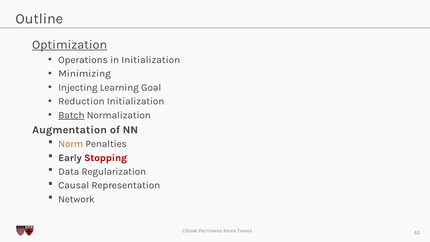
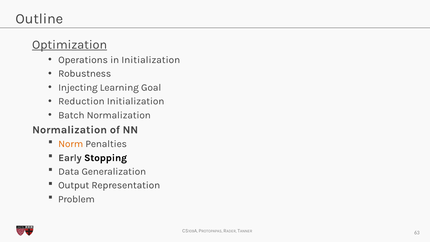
Minimizing: Minimizing -> Robustness
Batch underline: present -> none
Augmentation at (70, 130): Augmentation -> Normalization
Stopping colour: red -> black
Regularization: Regularization -> Generalization
Causal: Causal -> Output
Network: Network -> Problem
